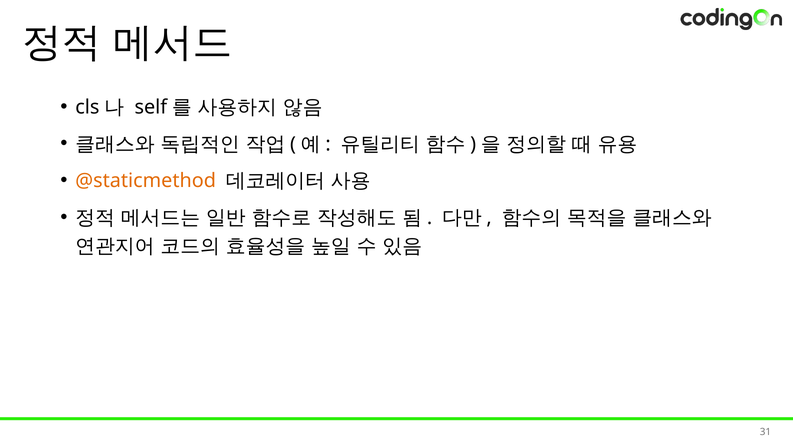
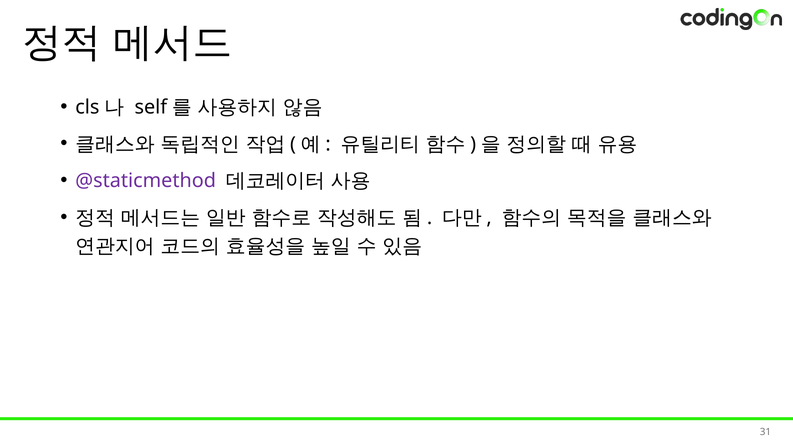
@staticmethod colour: orange -> purple
